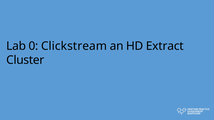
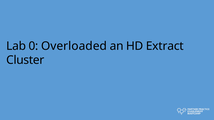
Clickstream: Clickstream -> Overloaded
